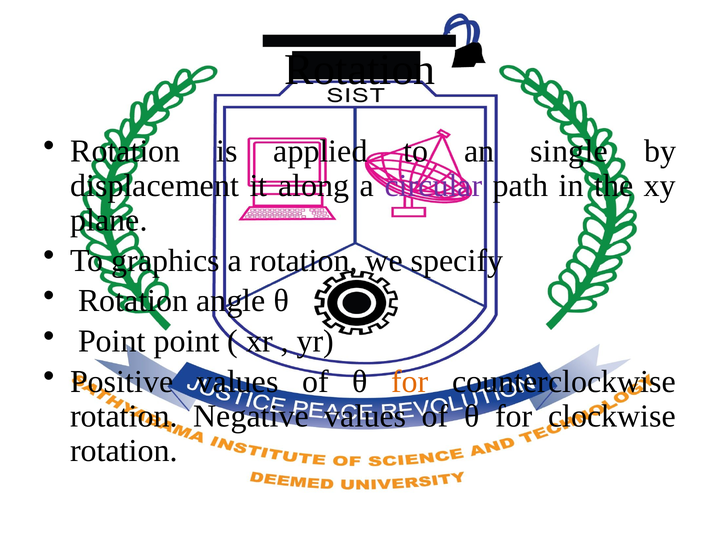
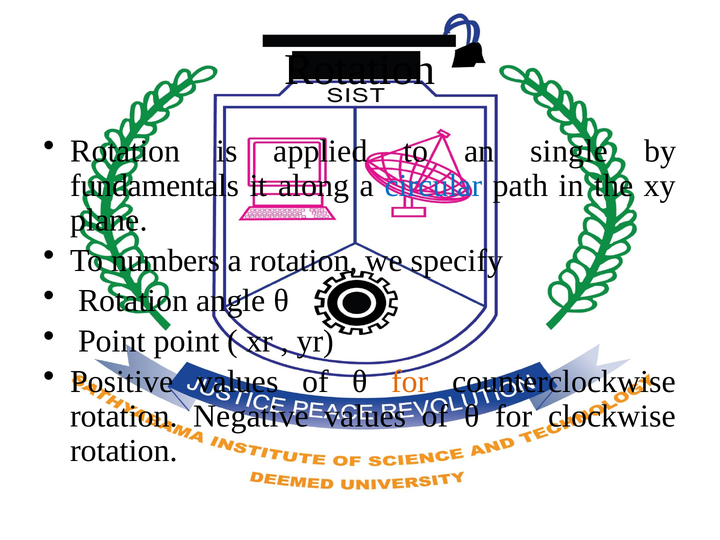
displacement: displacement -> fundamentals
circular colour: purple -> blue
graphics: graphics -> numbers
